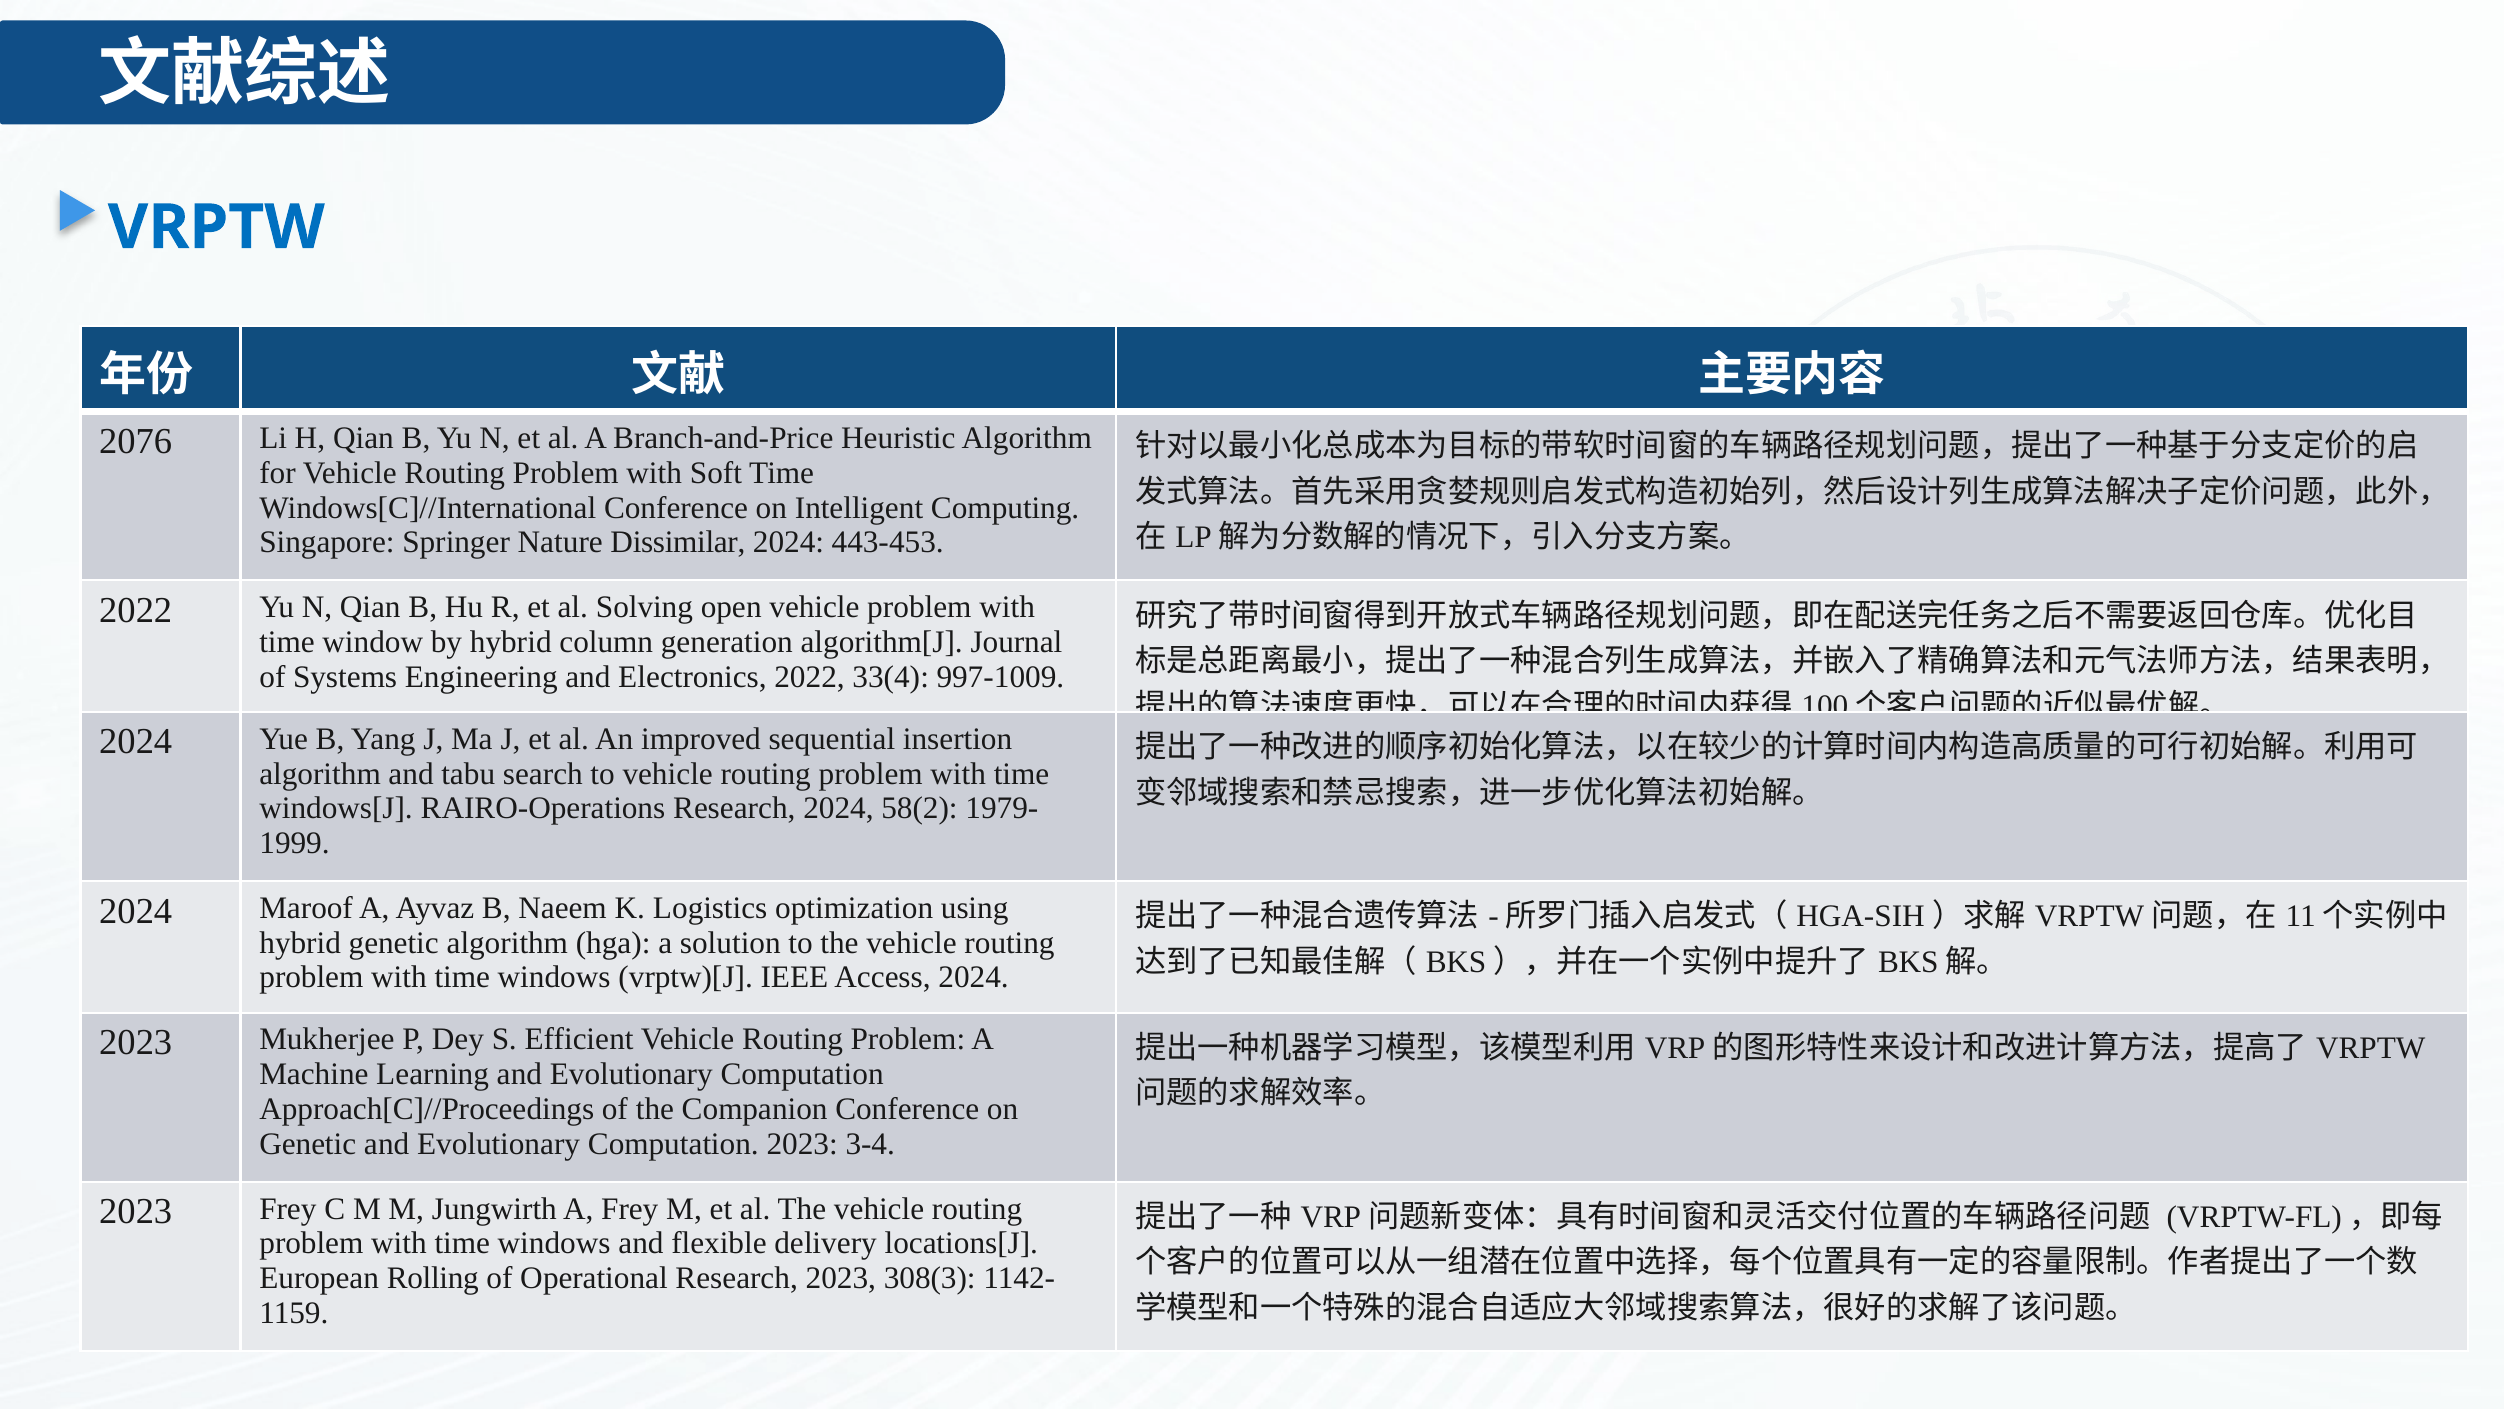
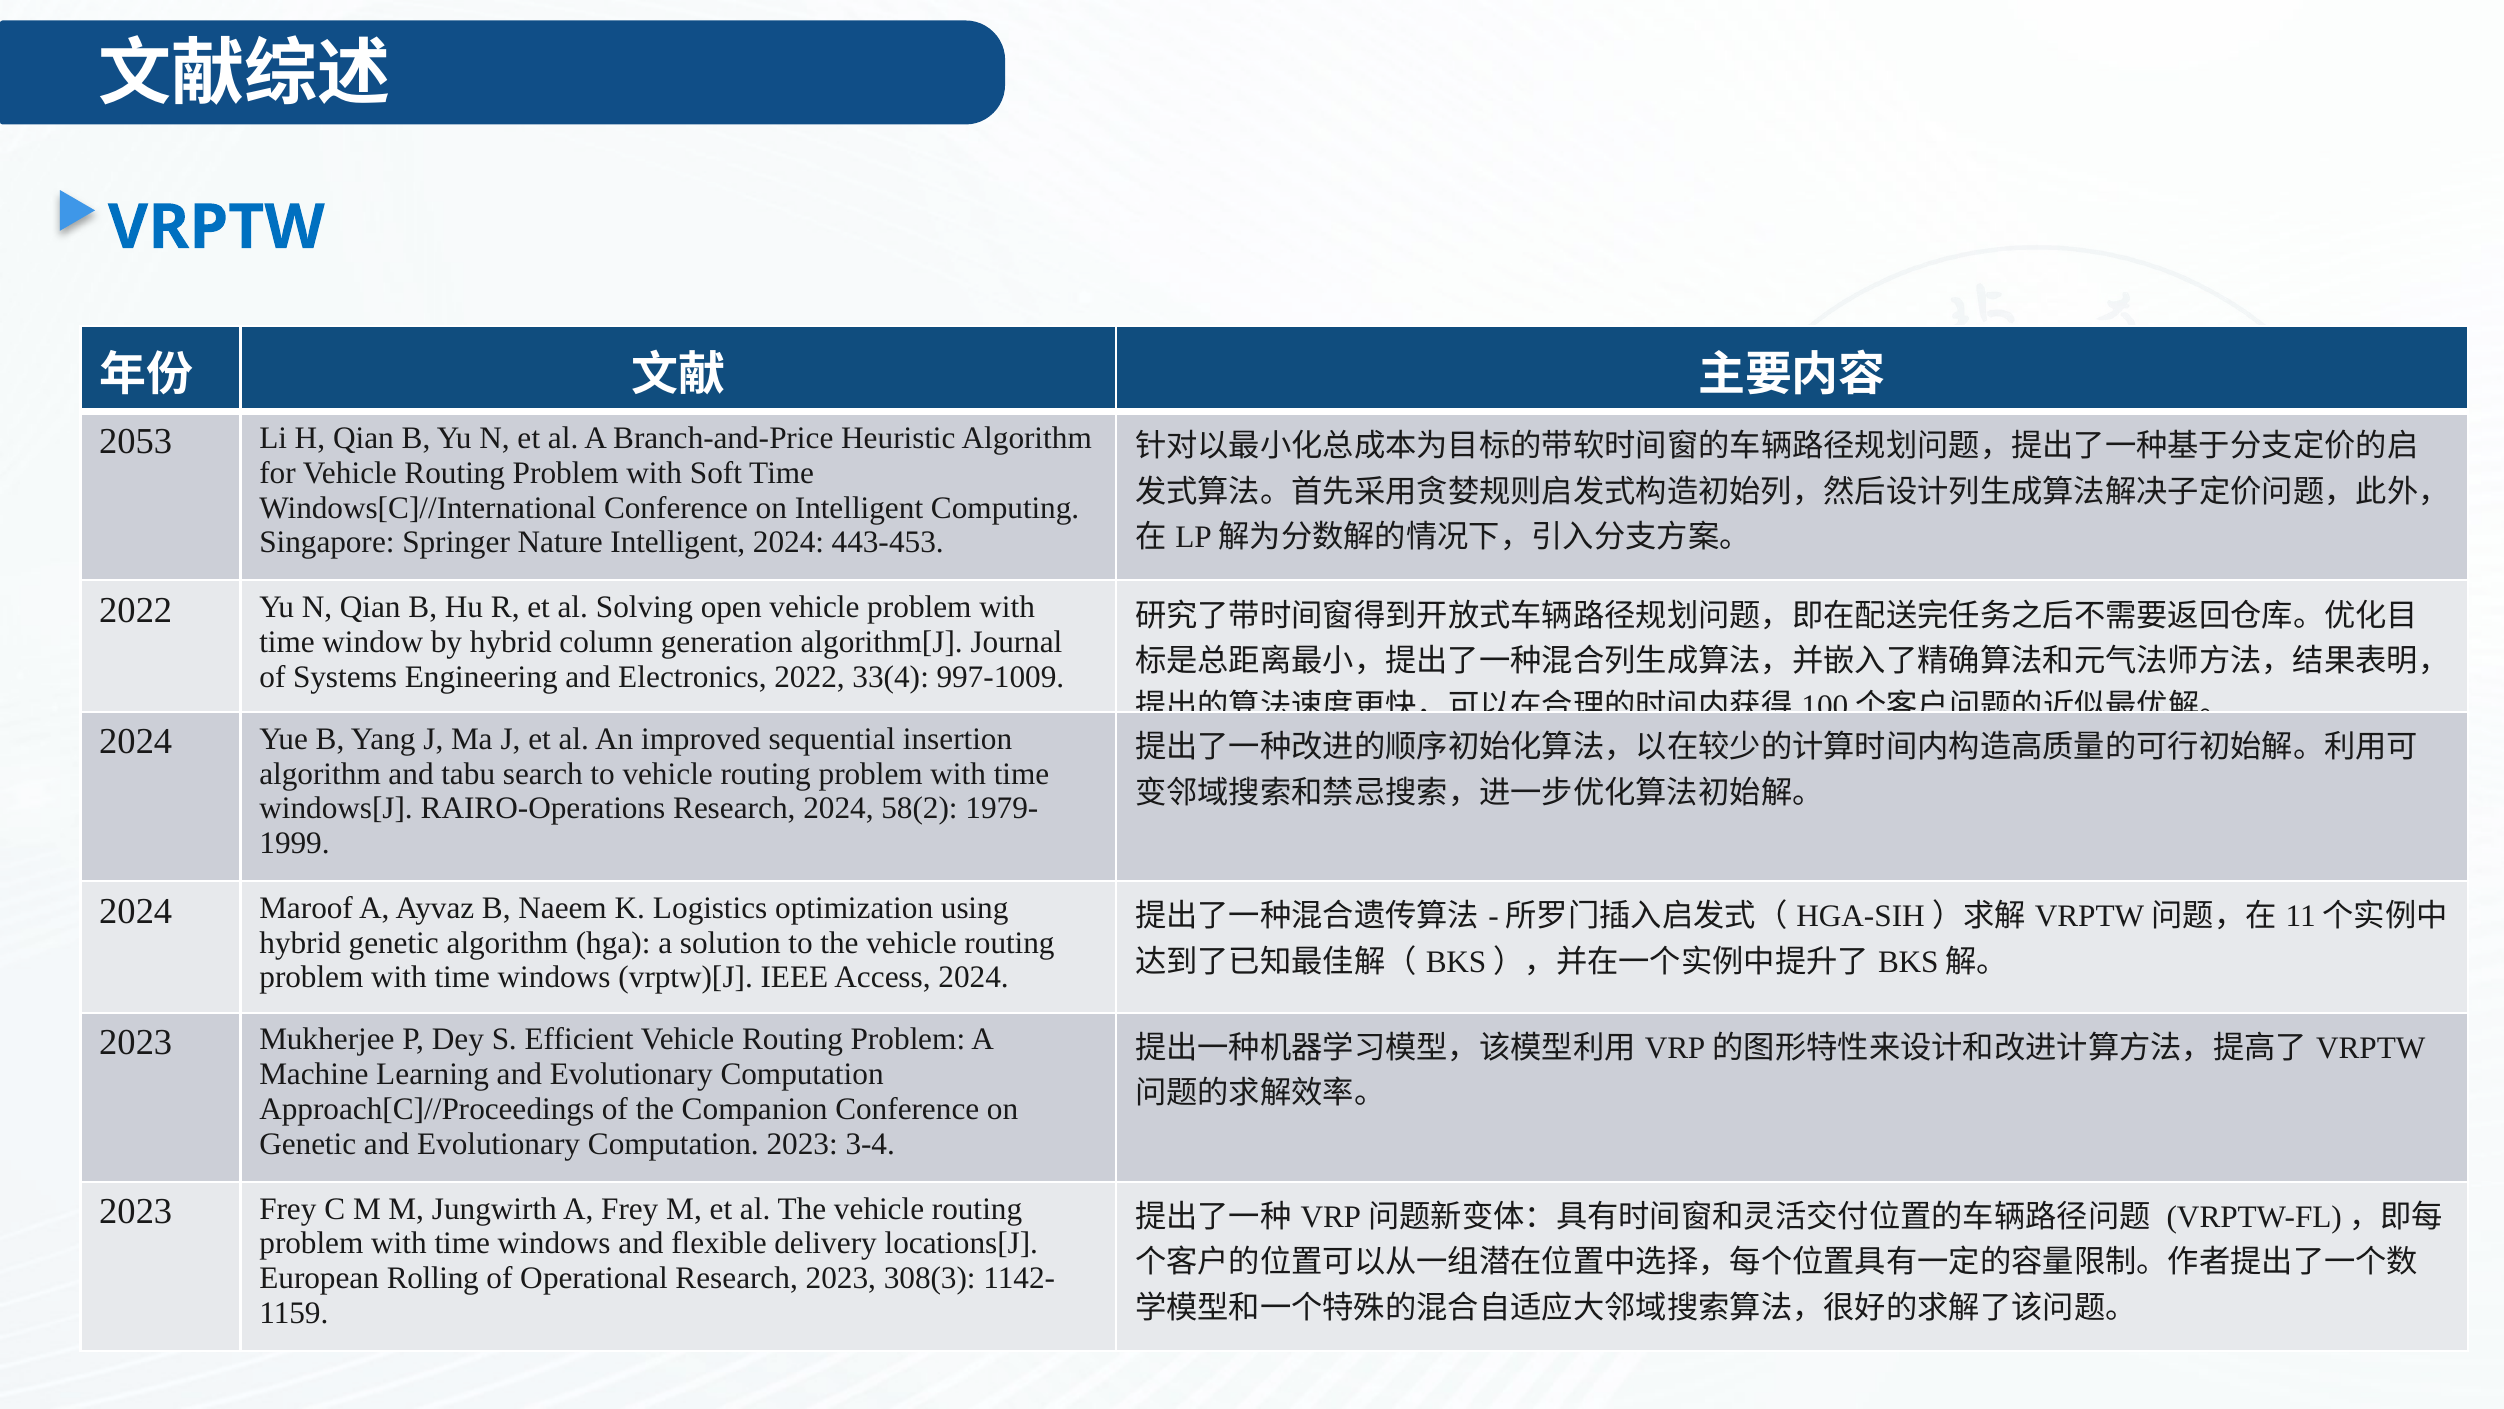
2076: 2076 -> 2053
Nature Dissimilar: Dissimilar -> Intelligent
